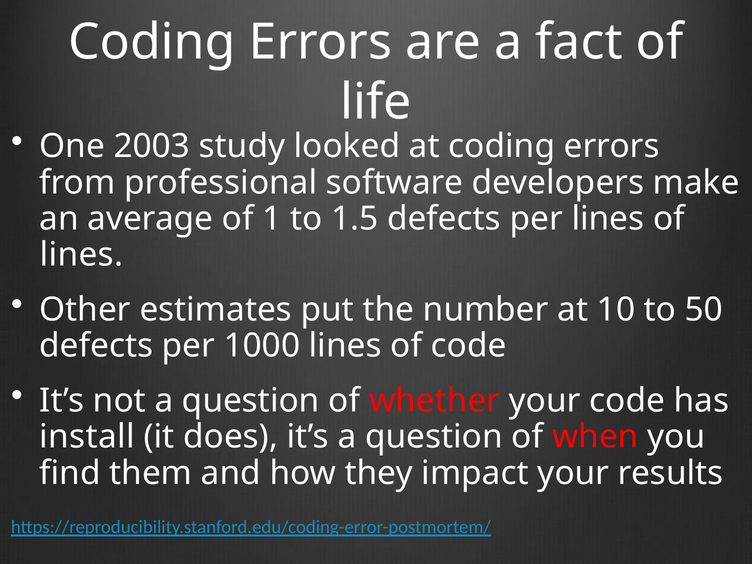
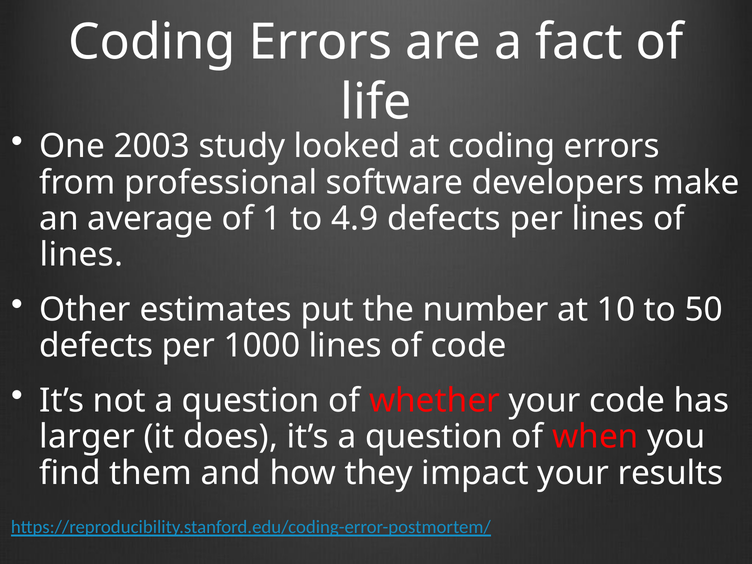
1.5: 1.5 -> 4.9
install: install -> larger
